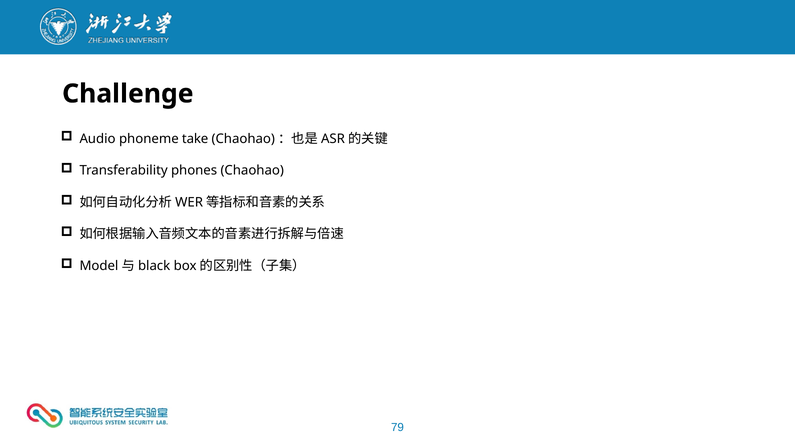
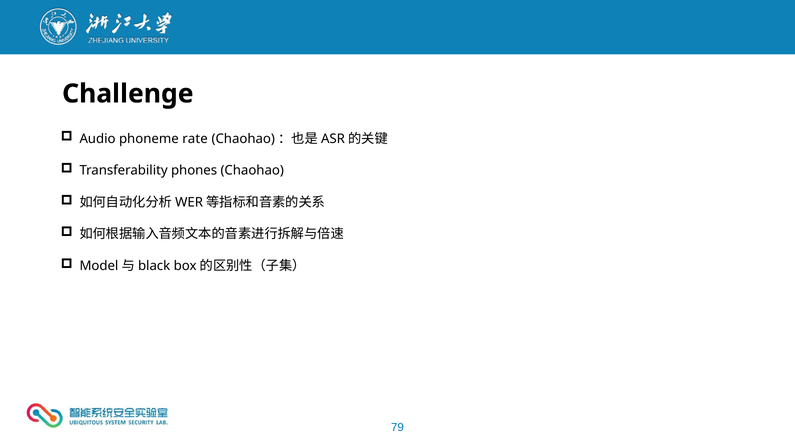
take: take -> rate
